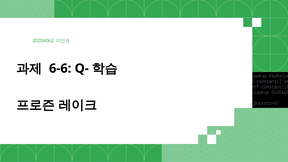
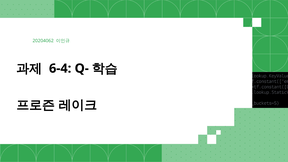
6-6: 6-6 -> 6-4
